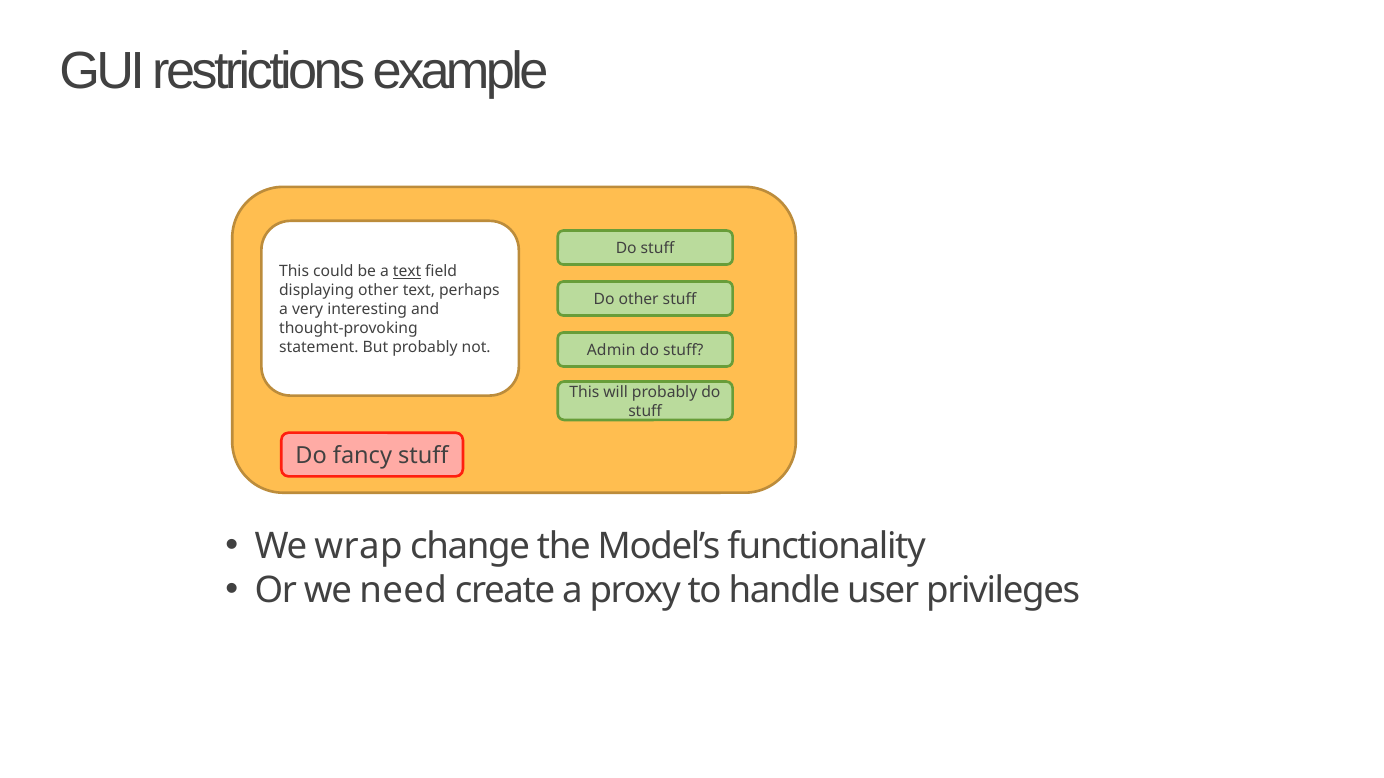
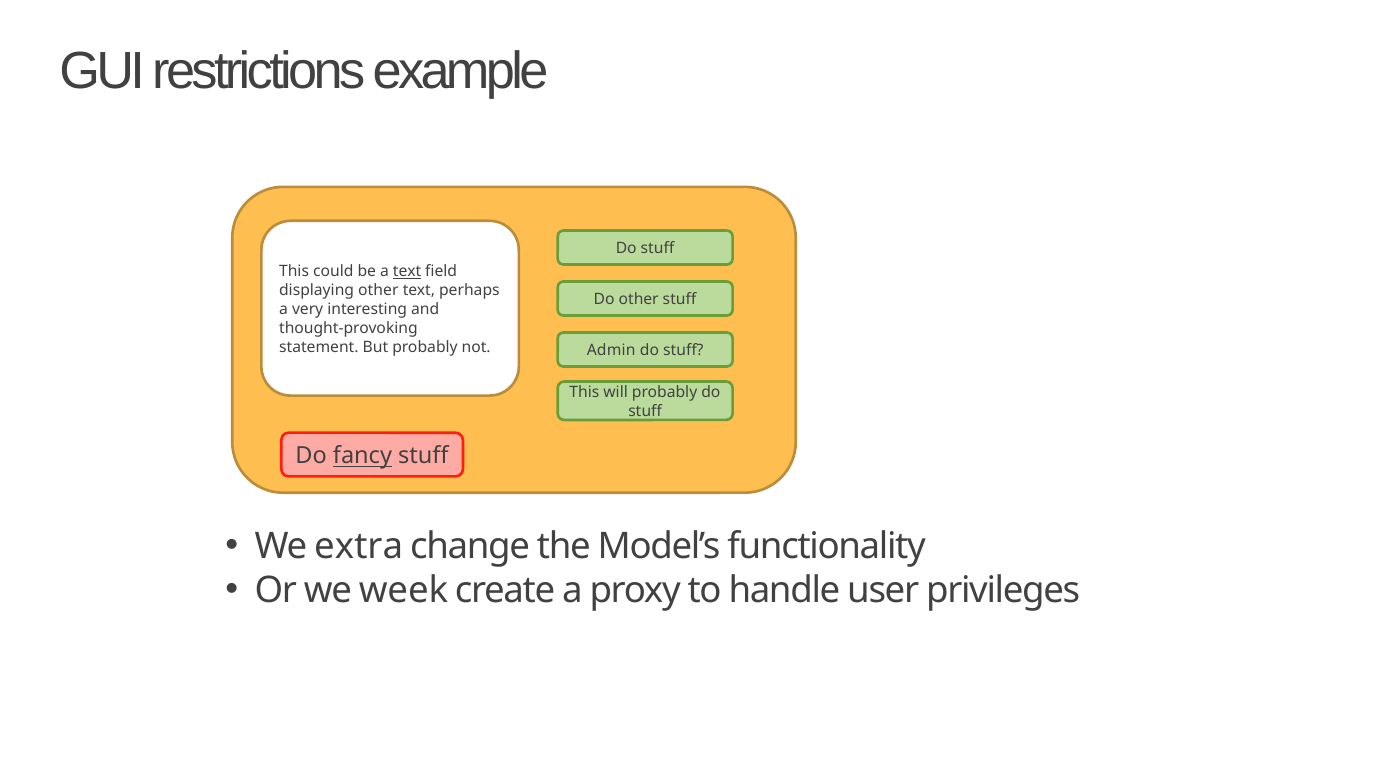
fancy underline: none -> present
wrap: wrap -> extra
need: need -> week
